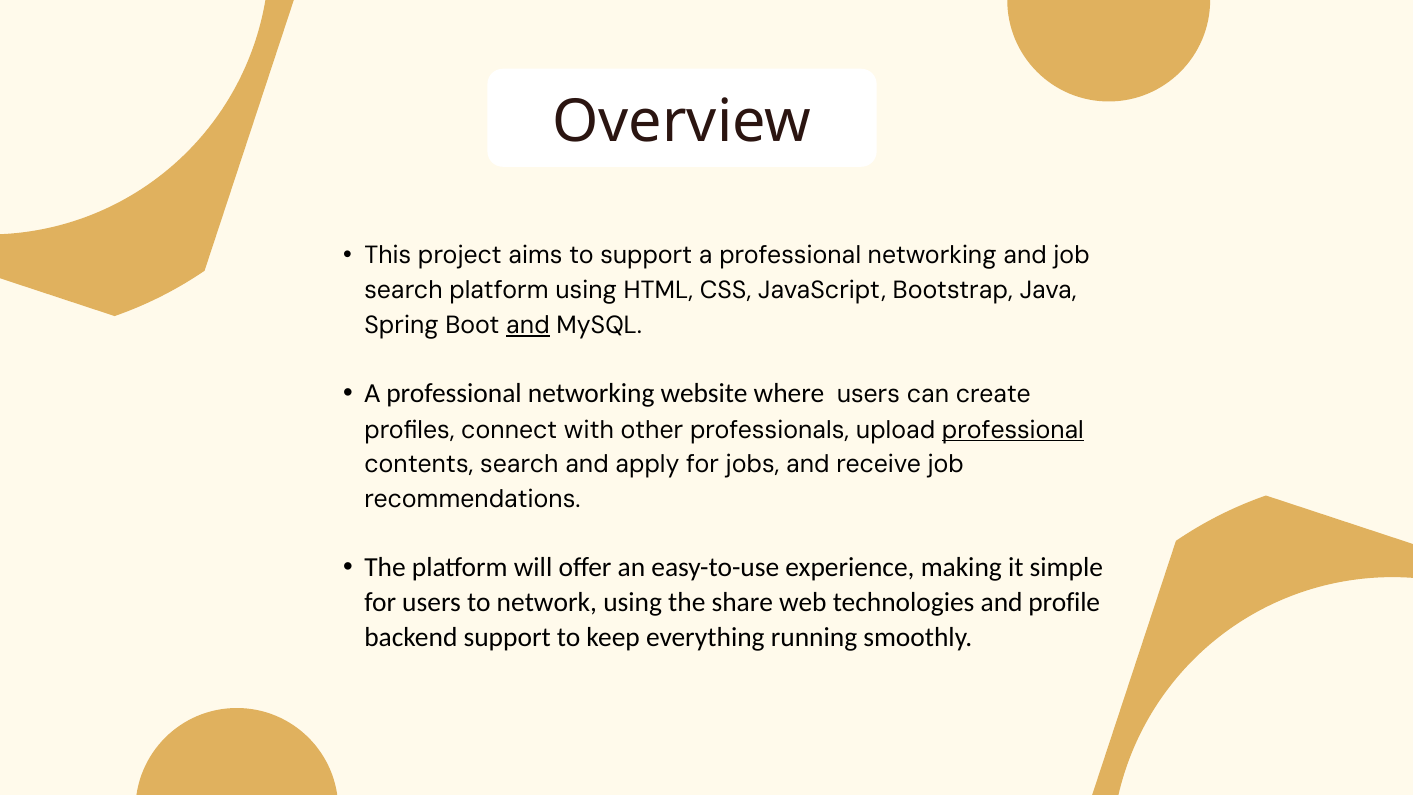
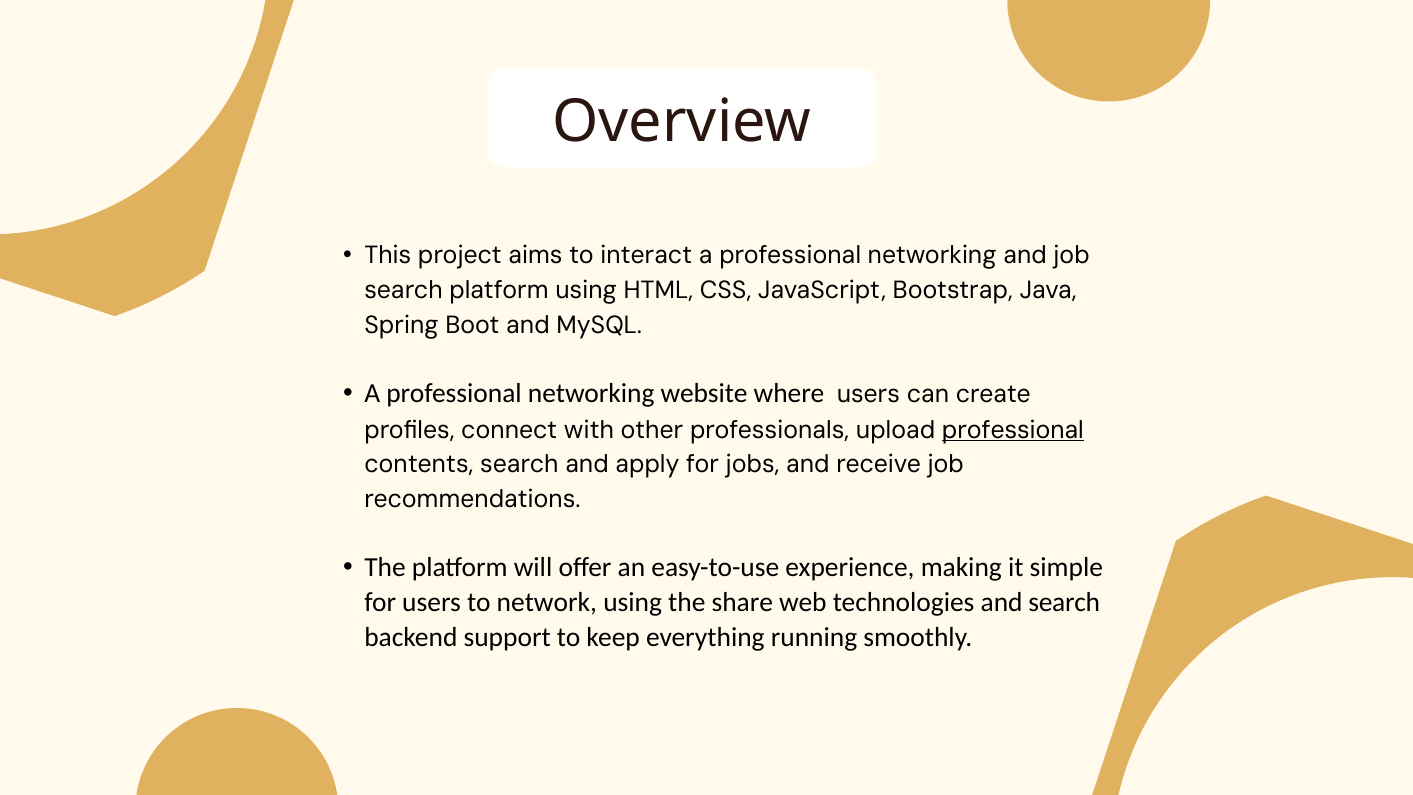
to support: support -> interact
and at (528, 325) underline: present -> none
and profile: profile -> search
